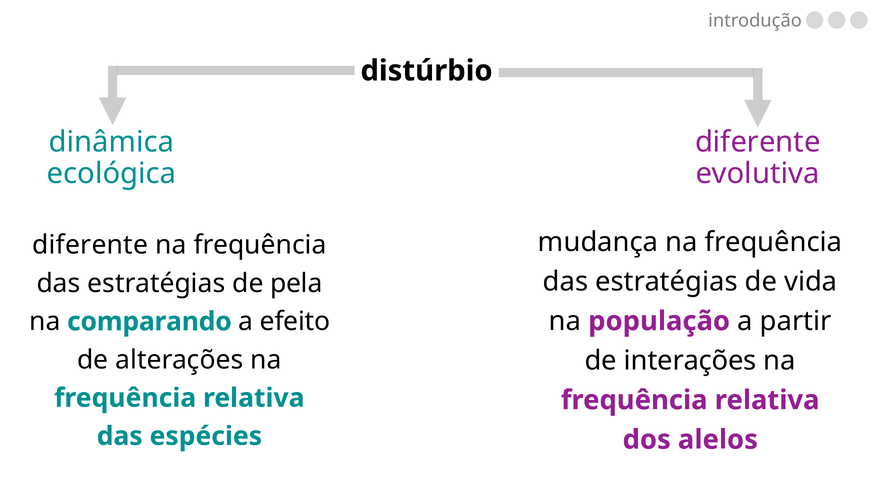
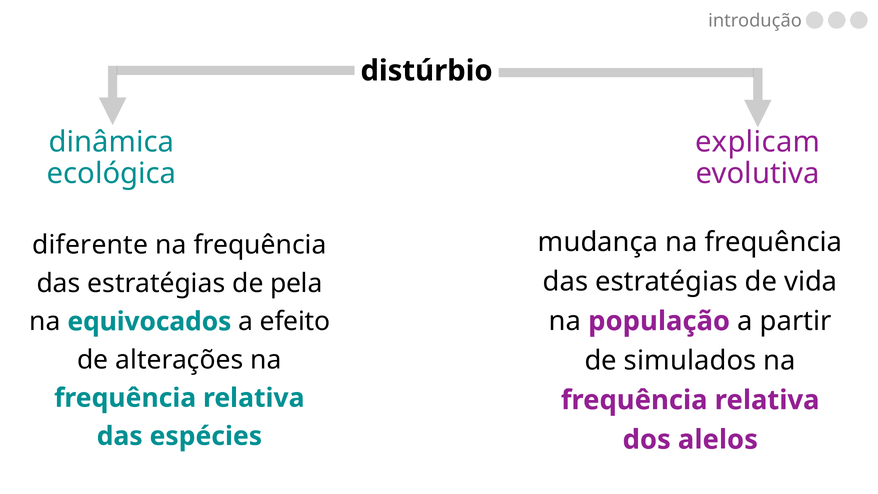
diferente at (758, 142): diferente -> explicam
comparando: comparando -> equivocados
interações: interações -> simulados
